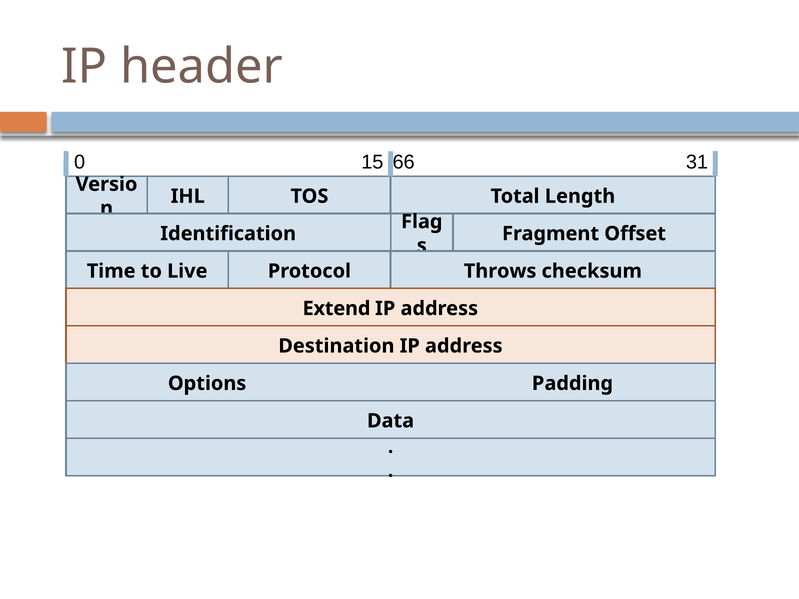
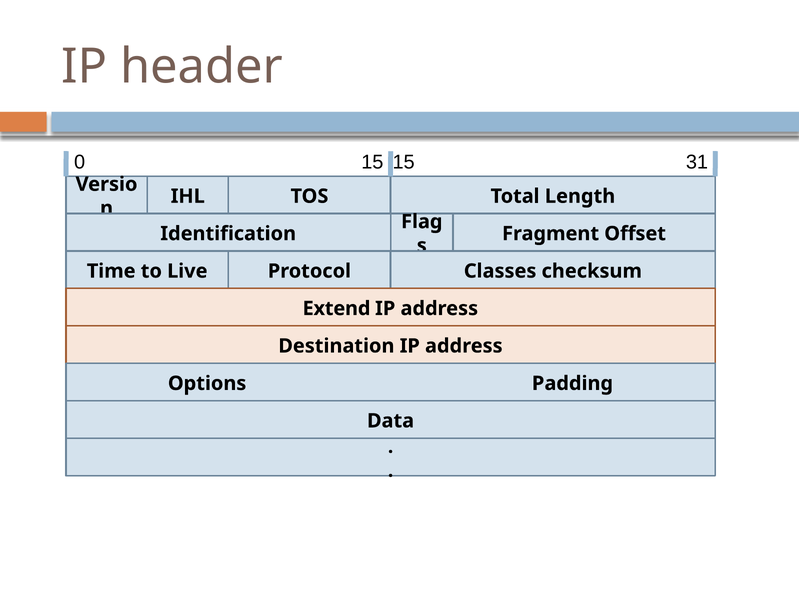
15 66: 66 -> 15
Throws: Throws -> Classes
